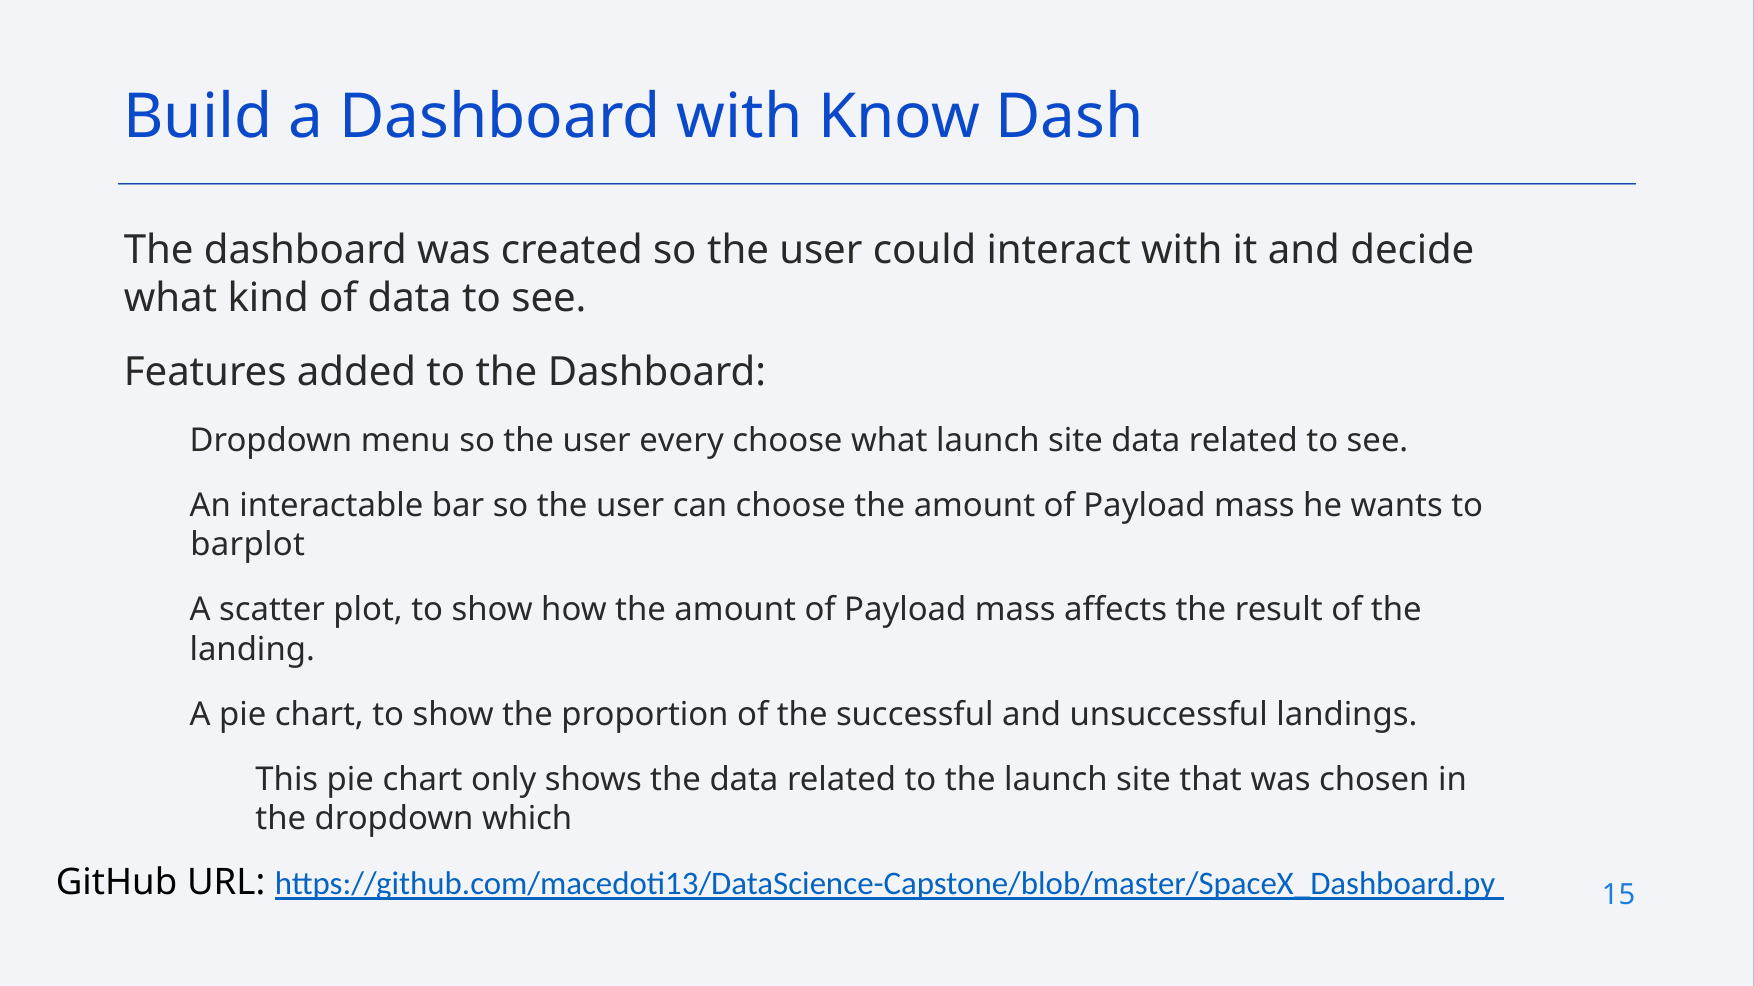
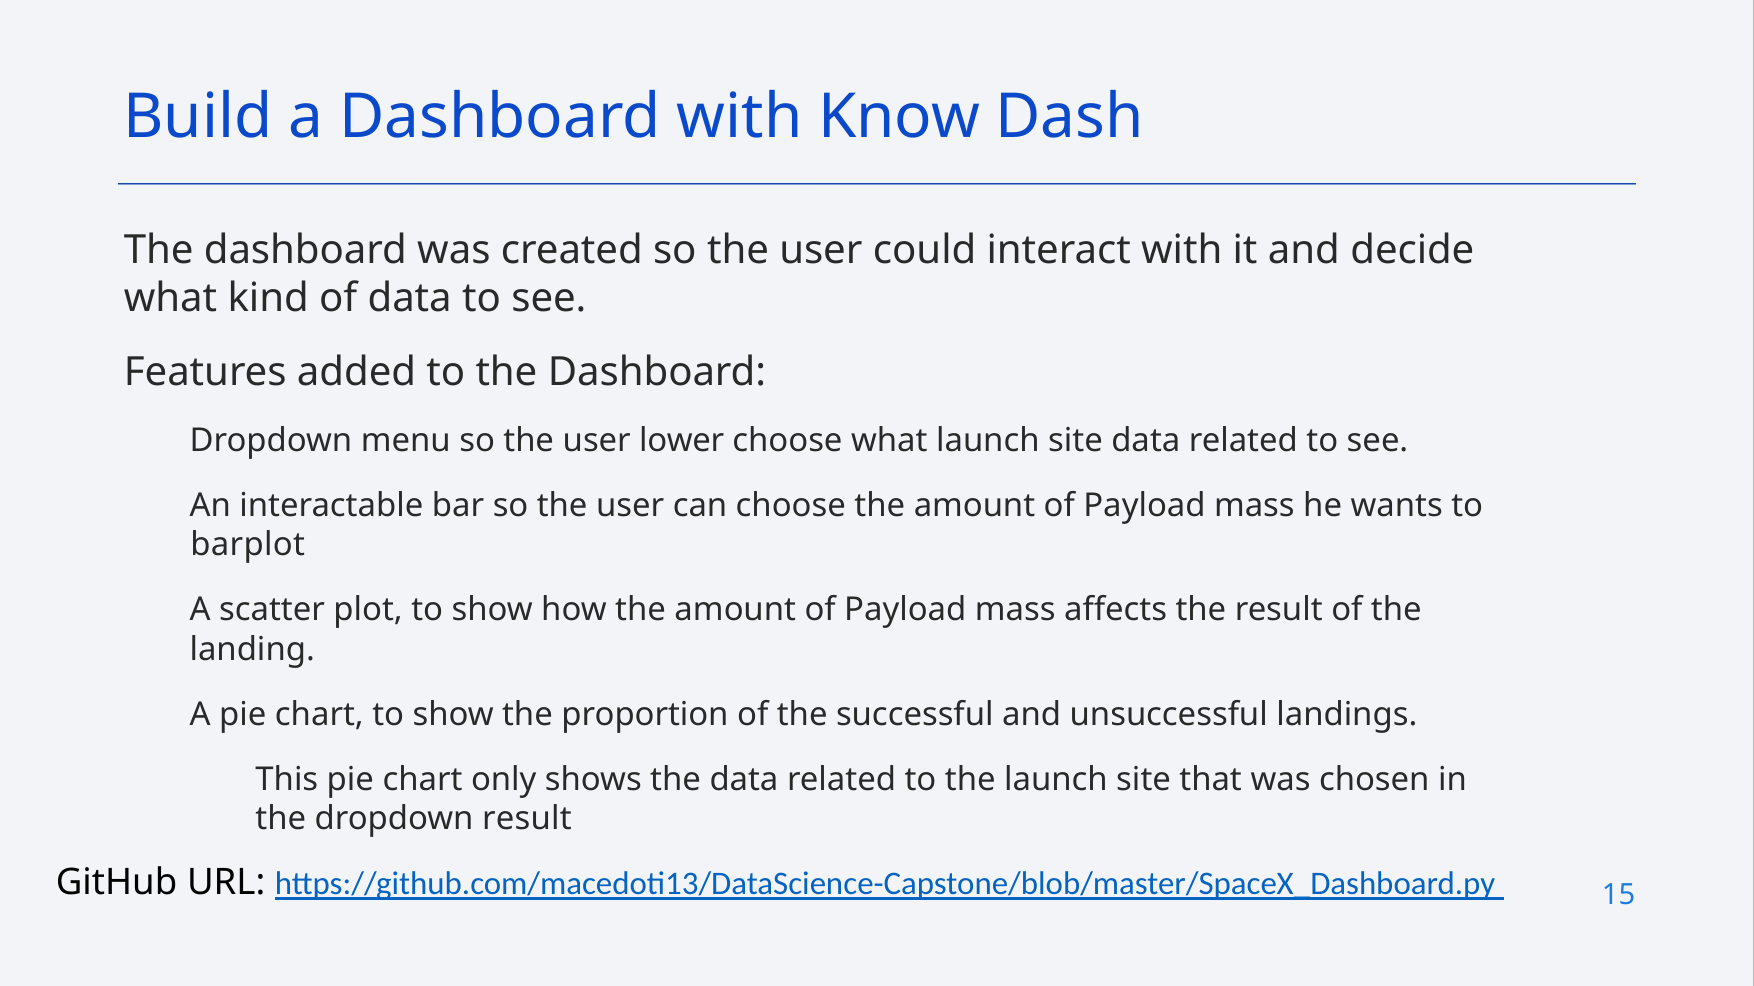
every: every -> lower
dropdown which: which -> result
